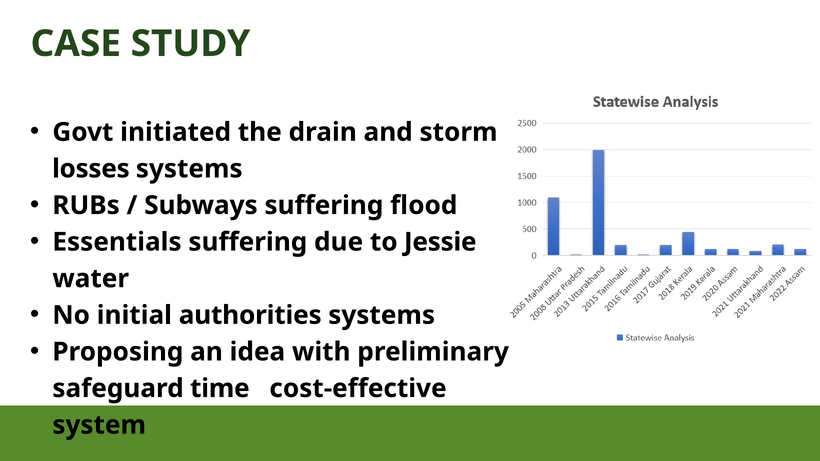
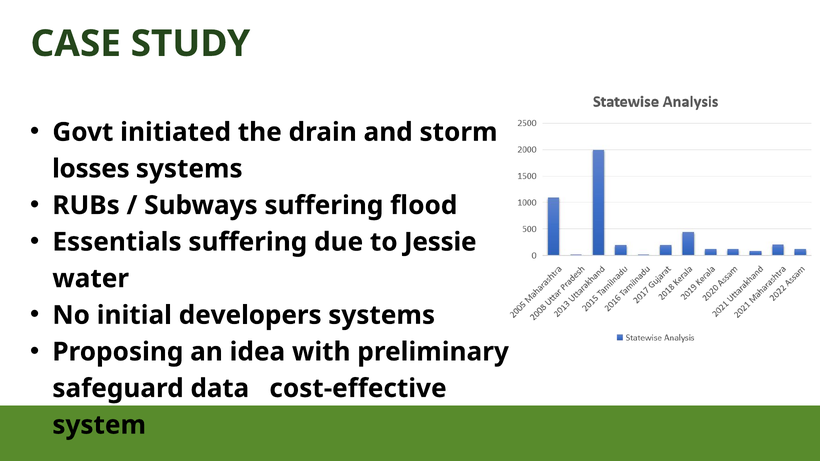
authorities: authorities -> developers
time: time -> data
